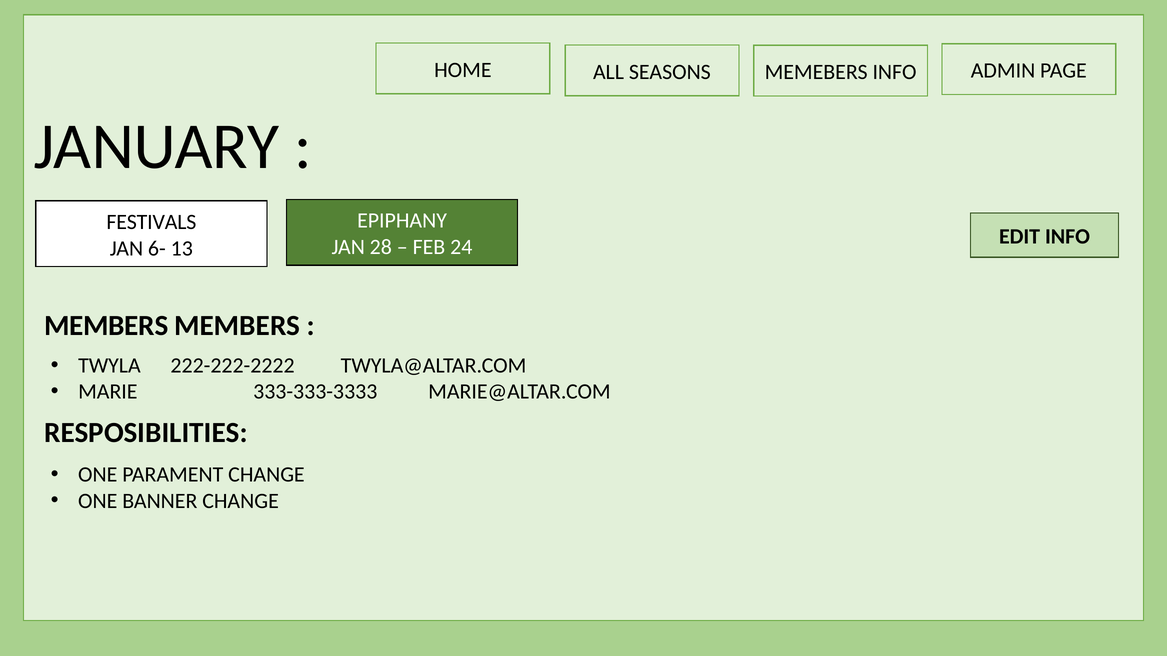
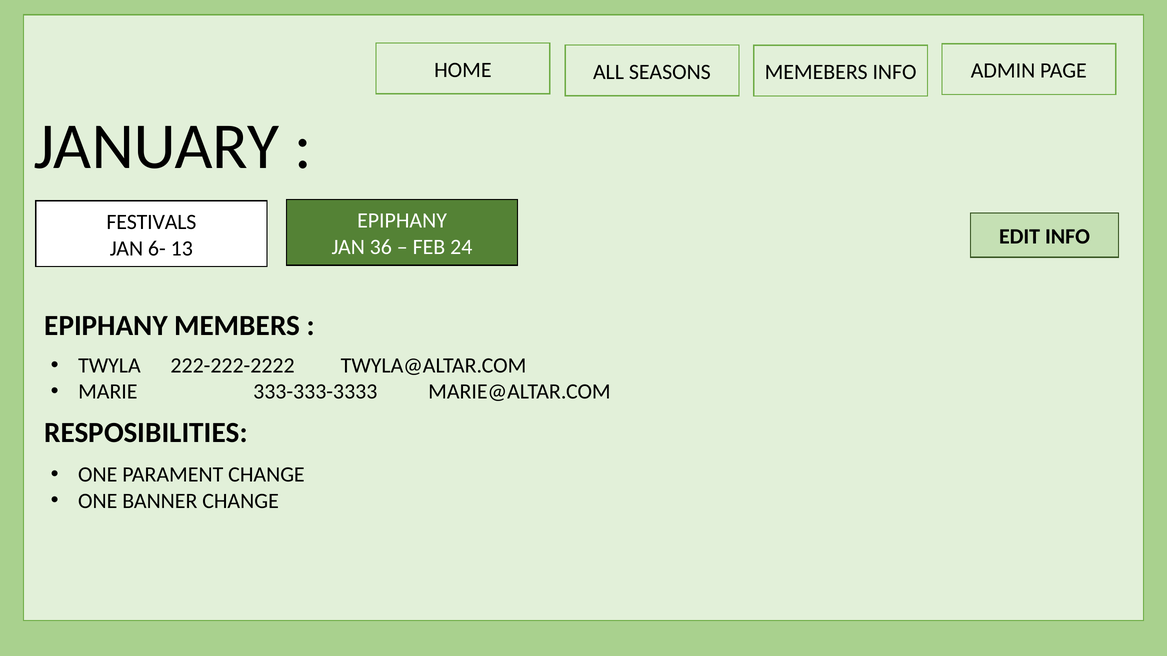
28: 28 -> 36
MEMBERS at (106, 326): MEMBERS -> EPIPHANY
